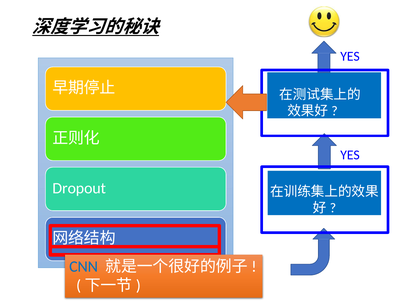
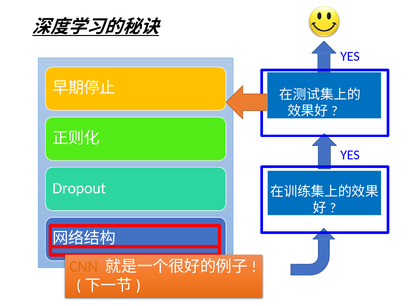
CNN colour: blue -> orange
